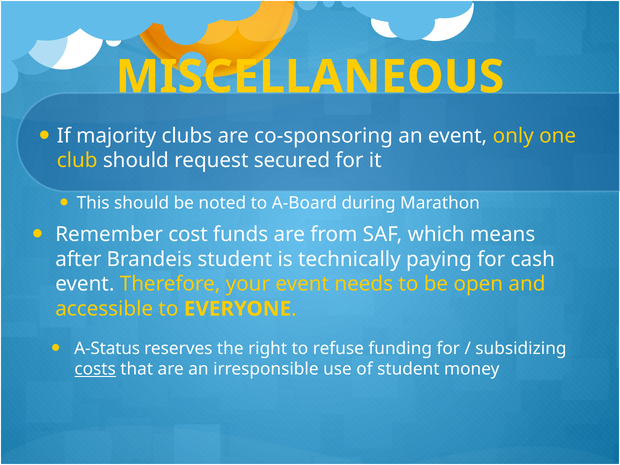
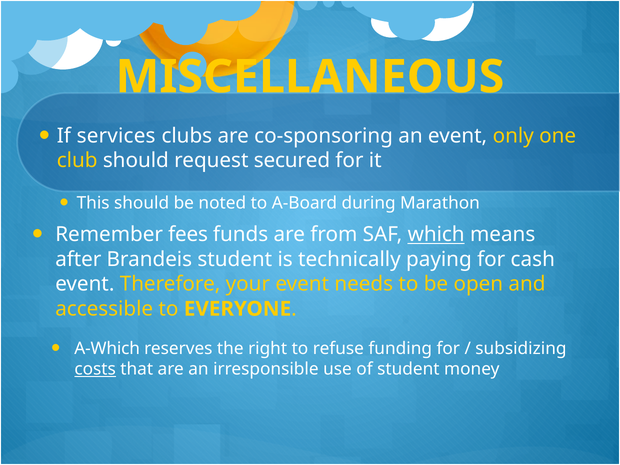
majority: majority -> services
cost: cost -> fees
which underline: none -> present
A-Status: A-Status -> A-Which
